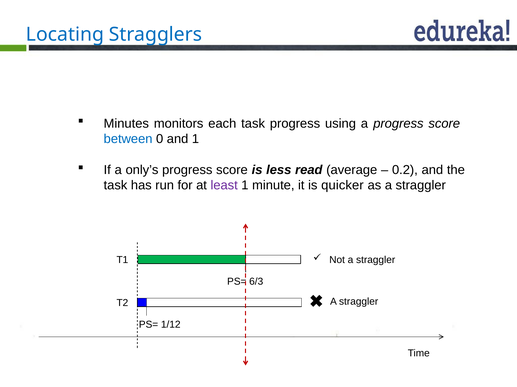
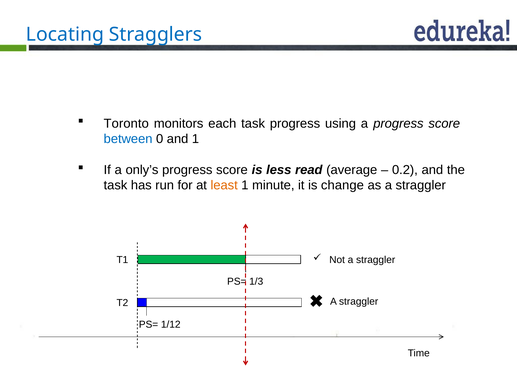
Minutes: Minutes -> Toronto
least colour: purple -> orange
quicker: quicker -> change
6/3: 6/3 -> 1/3
